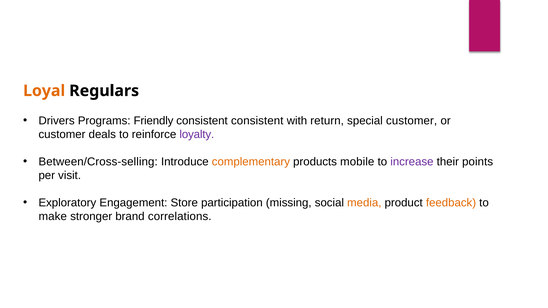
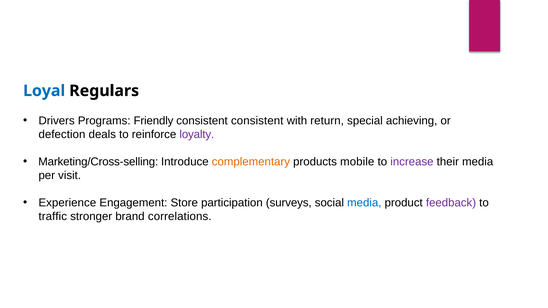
Loyal colour: orange -> blue
special customer: customer -> achieving
customer at (62, 134): customer -> defection
Between/Cross-selling: Between/Cross-selling -> Marketing/Cross-selling
their points: points -> media
Exploratory: Exploratory -> Experience
missing: missing -> surveys
media at (364, 203) colour: orange -> blue
feedback colour: orange -> purple
make: make -> traffic
